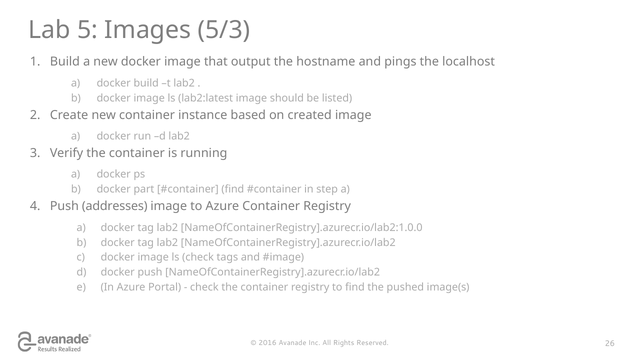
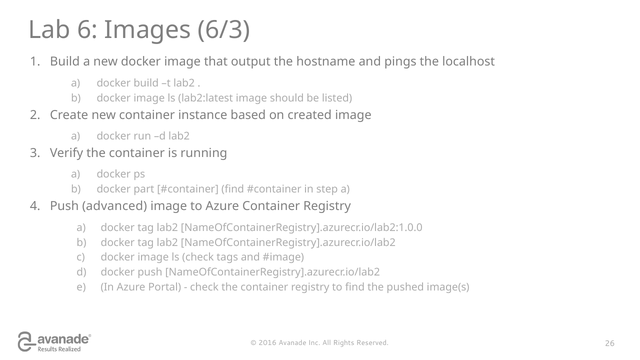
5: 5 -> 6
5/3: 5/3 -> 6/3
addresses: addresses -> advanced
